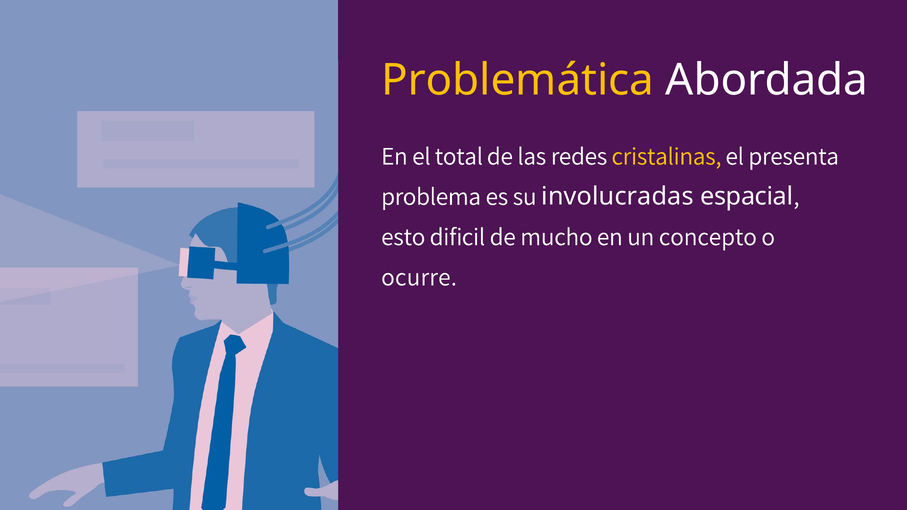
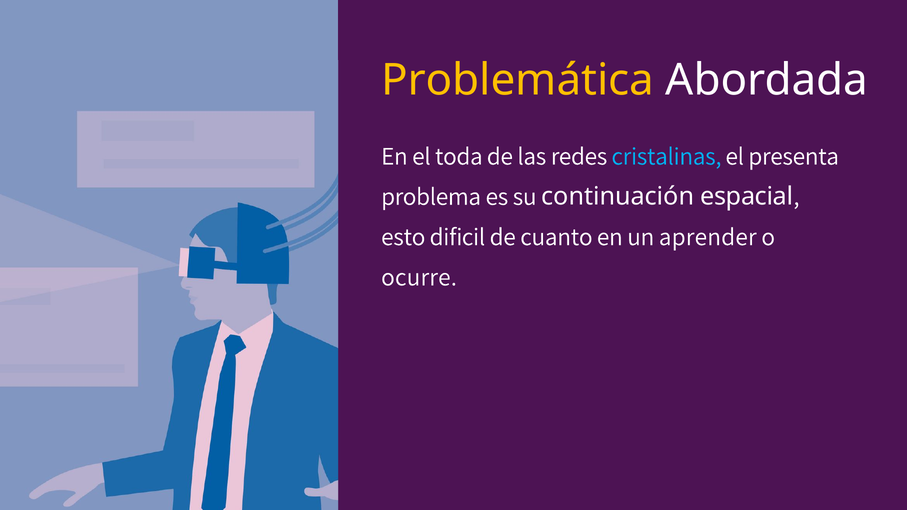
total: total -> toda
cristalinas colour: yellow -> light blue
involucradas: involucradas -> continuación
mucho: mucho -> cuanto
concepto: concepto -> aprender
